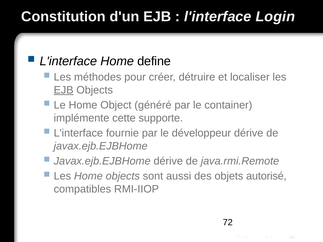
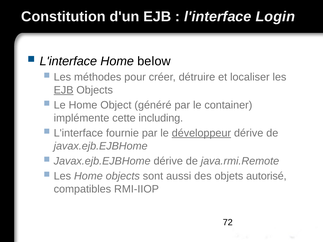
define: define -> below
supporte: supporte -> including
développeur underline: none -> present
